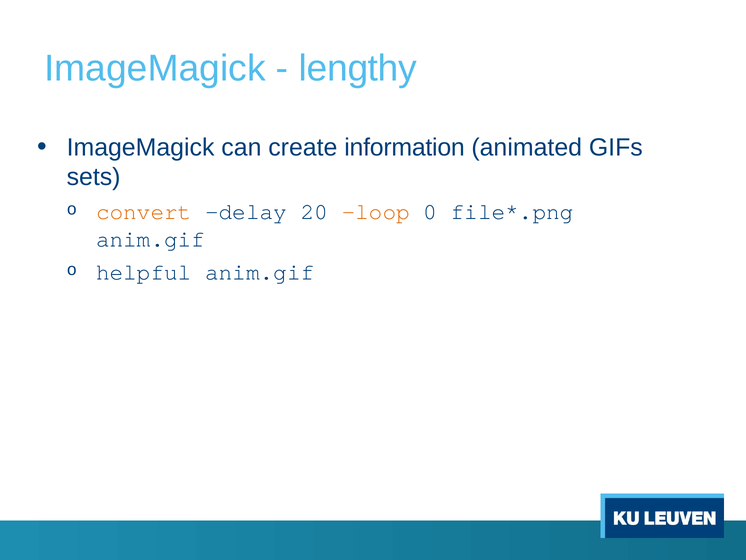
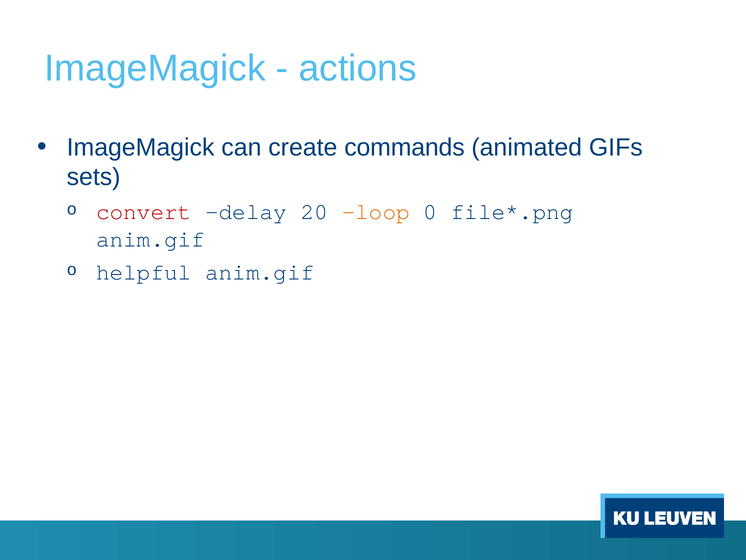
lengthy: lengthy -> actions
information: information -> commands
convert colour: orange -> red
